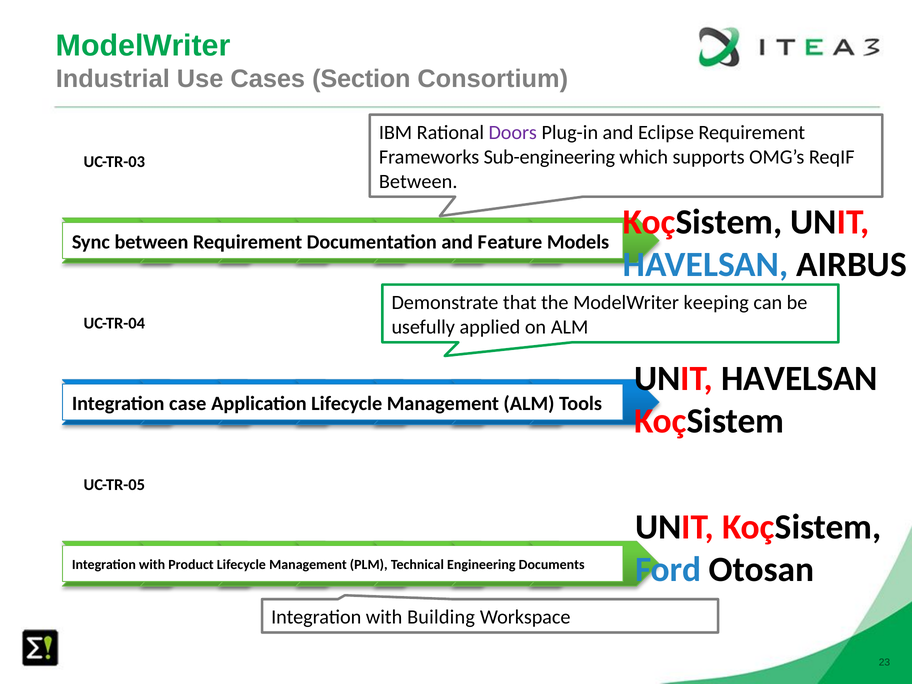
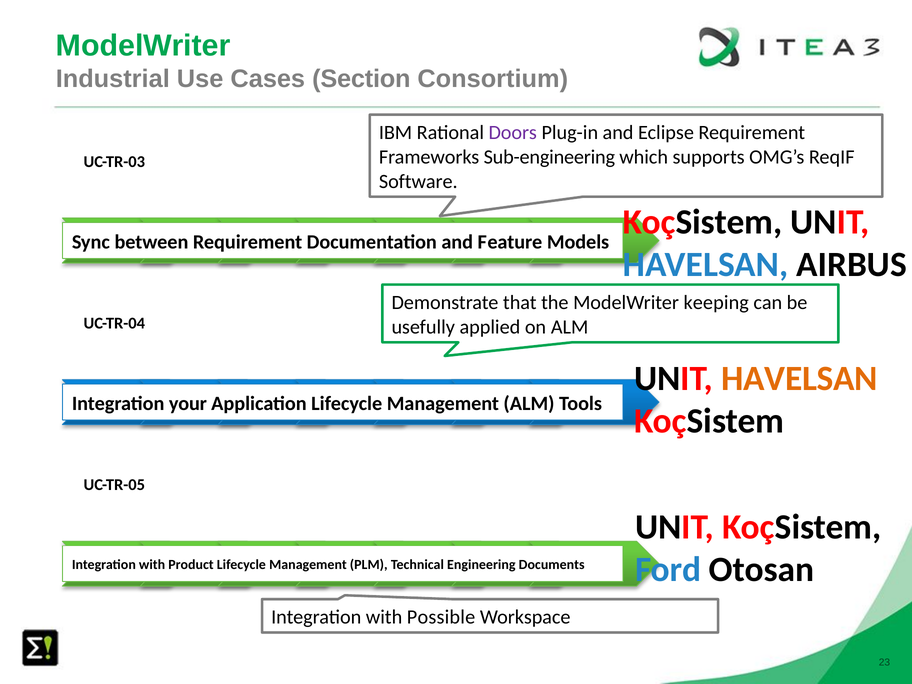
Between at (418, 181): Between -> Software
HAVELSAN at (799, 379) colour: black -> orange
case: case -> your
Building: Building -> Possible
